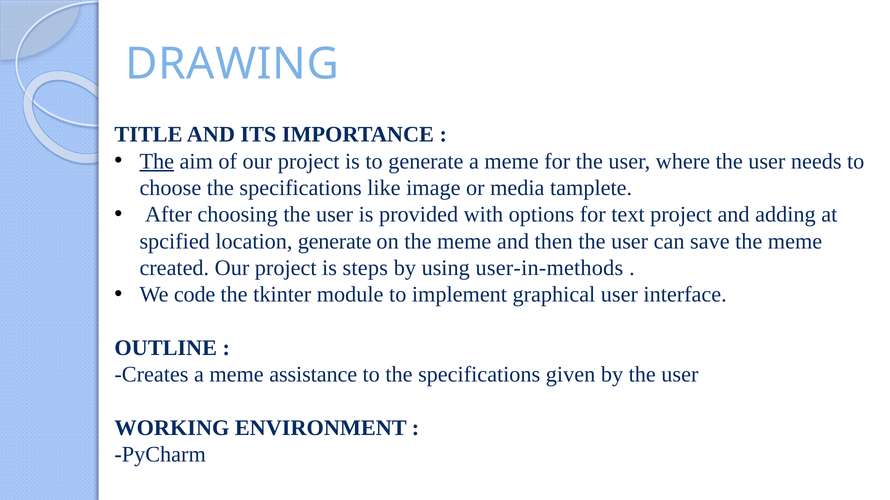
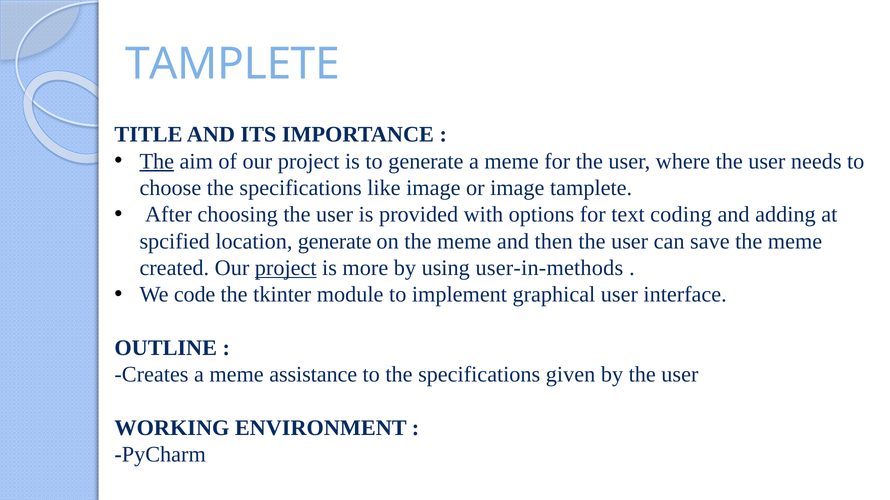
DRAWING at (232, 64): DRAWING -> TAMPLETE
or media: media -> image
text project: project -> coding
project at (286, 268) underline: none -> present
steps: steps -> more
